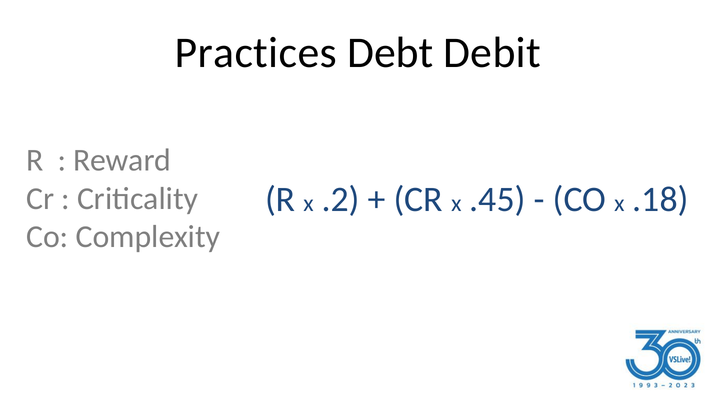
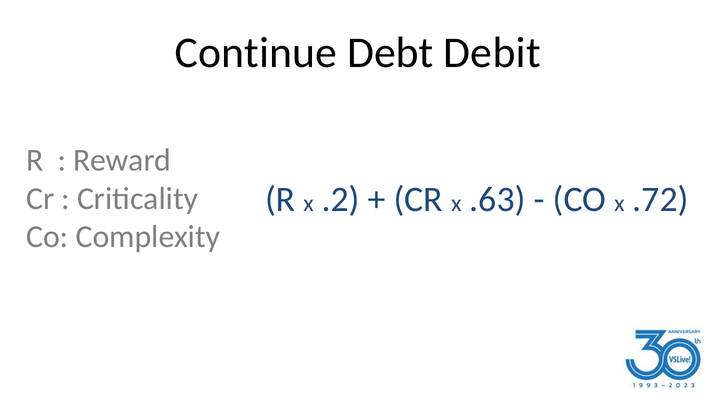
Practices: Practices -> Continue
.45: .45 -> .63
.18: .18 -> .72
